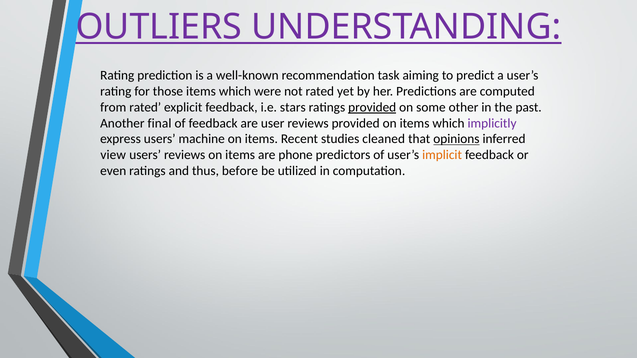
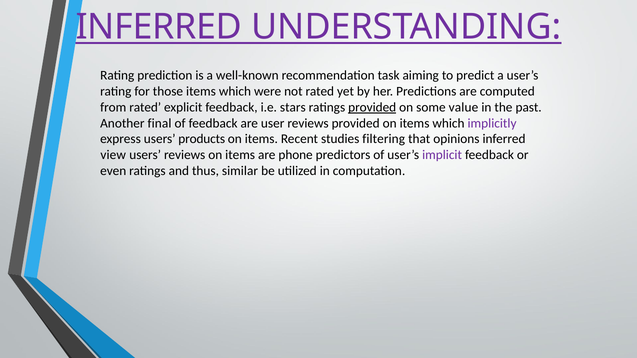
OUTLIERS at (159, 27): OUTLIERS -> INFERRED
other: other -> value
machine: machine -> products
cleaned: cleaned -> filtering
opinions underline: present -> none
implicit colour: orange -> purple
before: before -> similar
